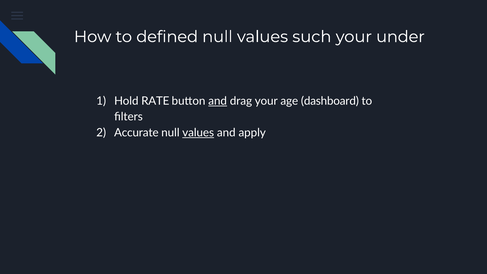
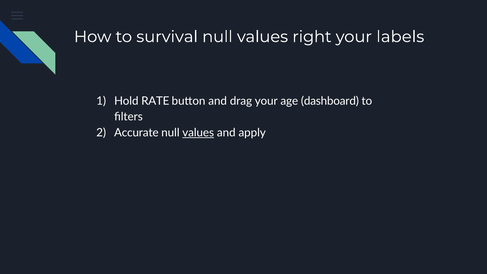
defined: defined -> survival
such: such -> right
under: under -> labels
and at (218, 101) underline: present -> none
